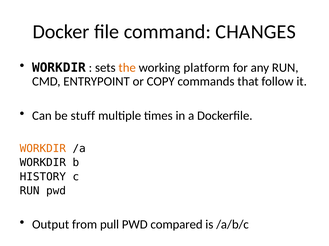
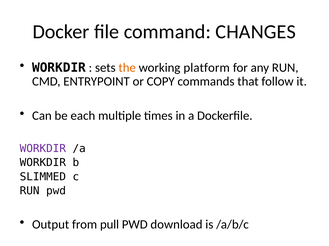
stuff: stuff -> each
WORKDIR at (43, 149) colour: orange -> purple
HISTORY: HISTORY -> SLIMMED
compared: compared -> download
